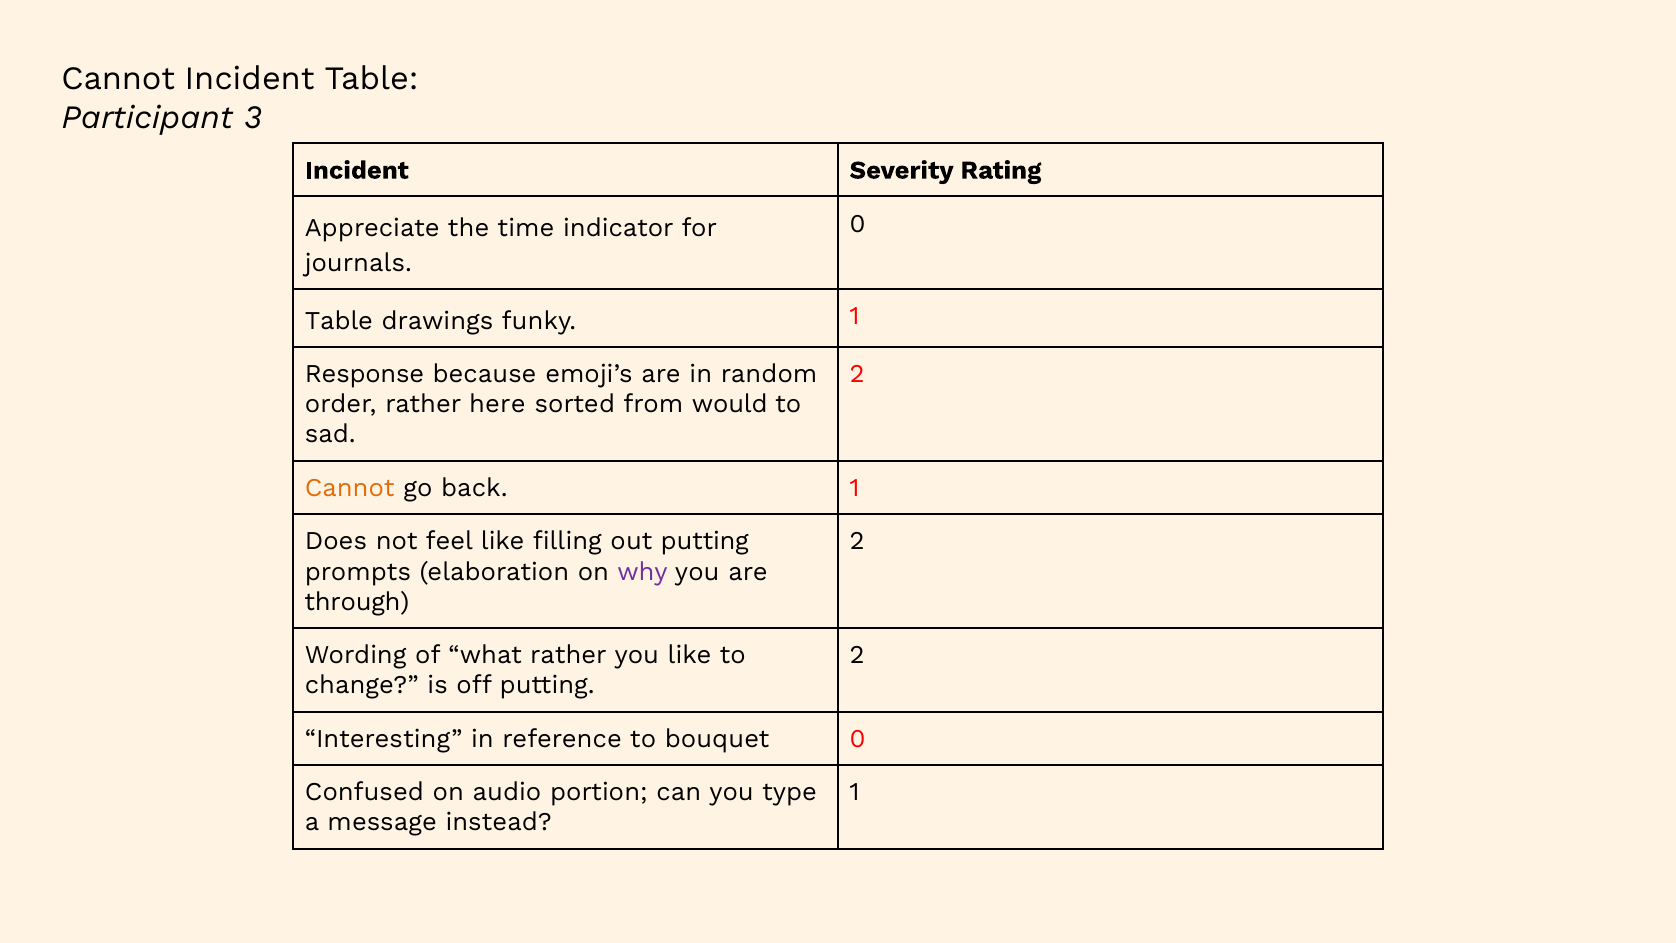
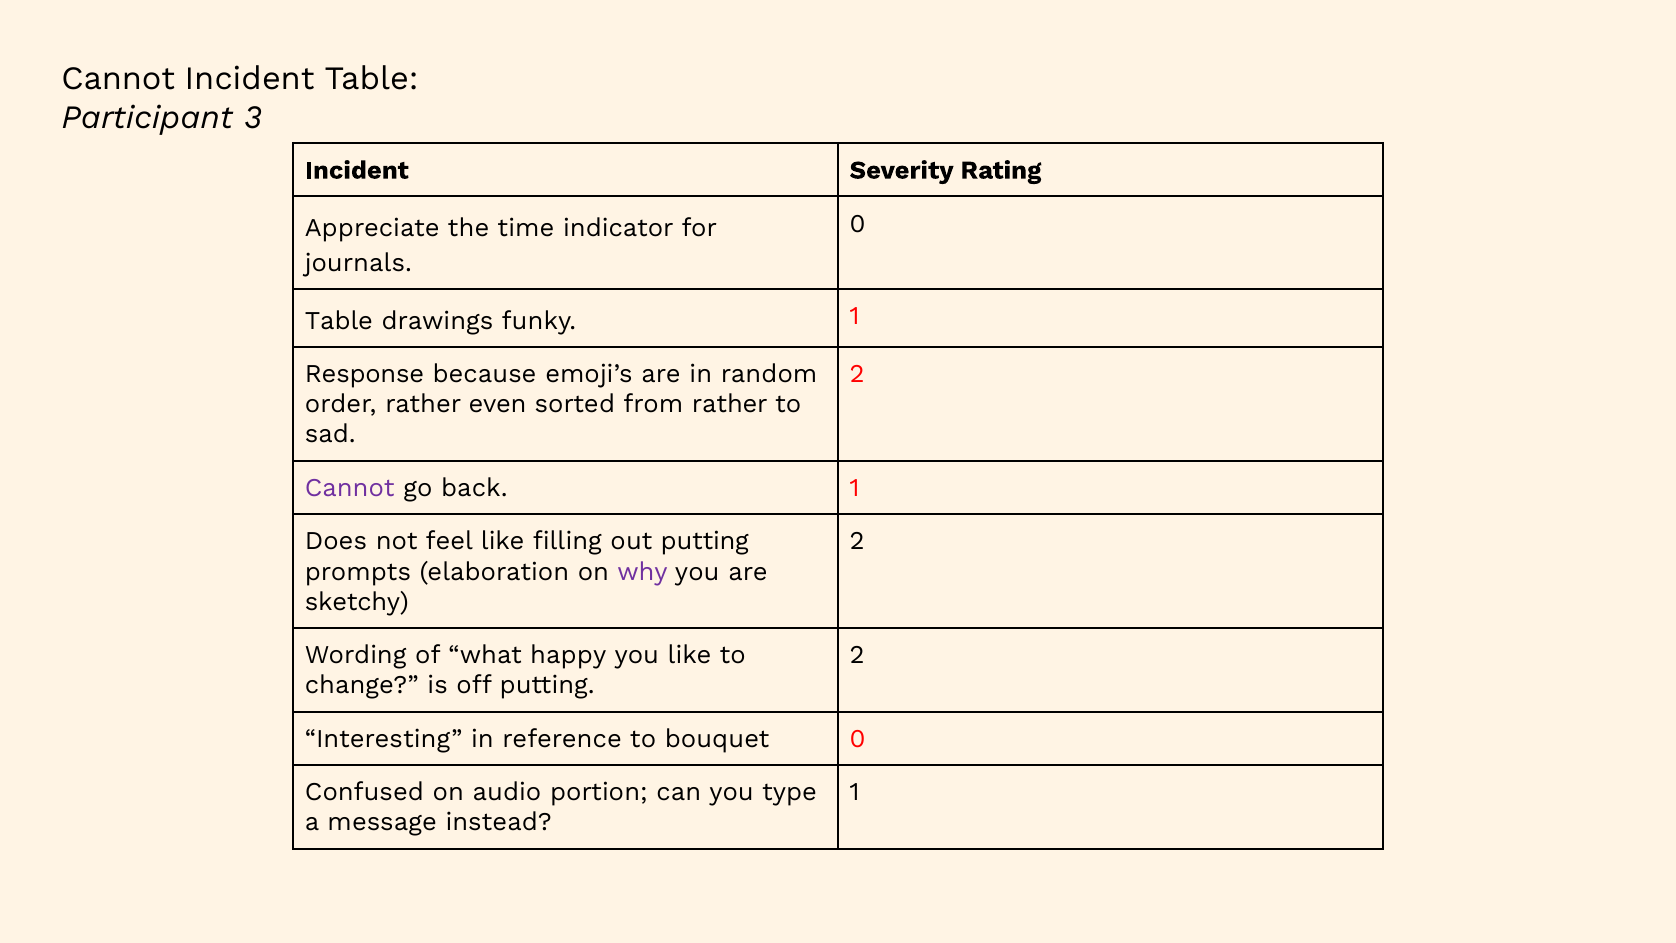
here: here -> even
from would: would -> rather
Cannot at (350, 488) colour: orange -> purple
through: through -> sketchy
what rather: rather -> happy
